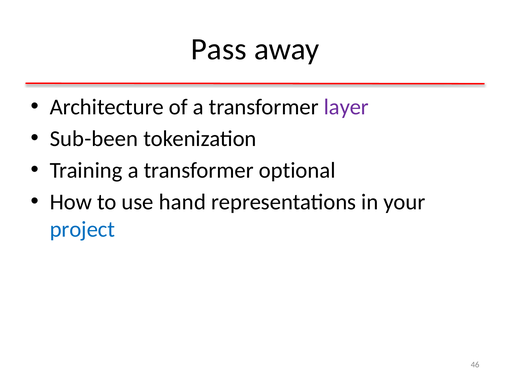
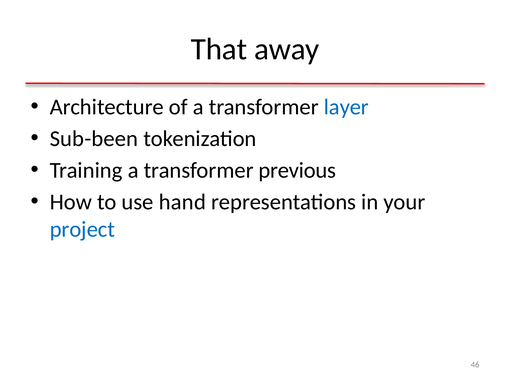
Pass: Pass -> That
layer colour: purple -> blue
optional: optional -> previous
